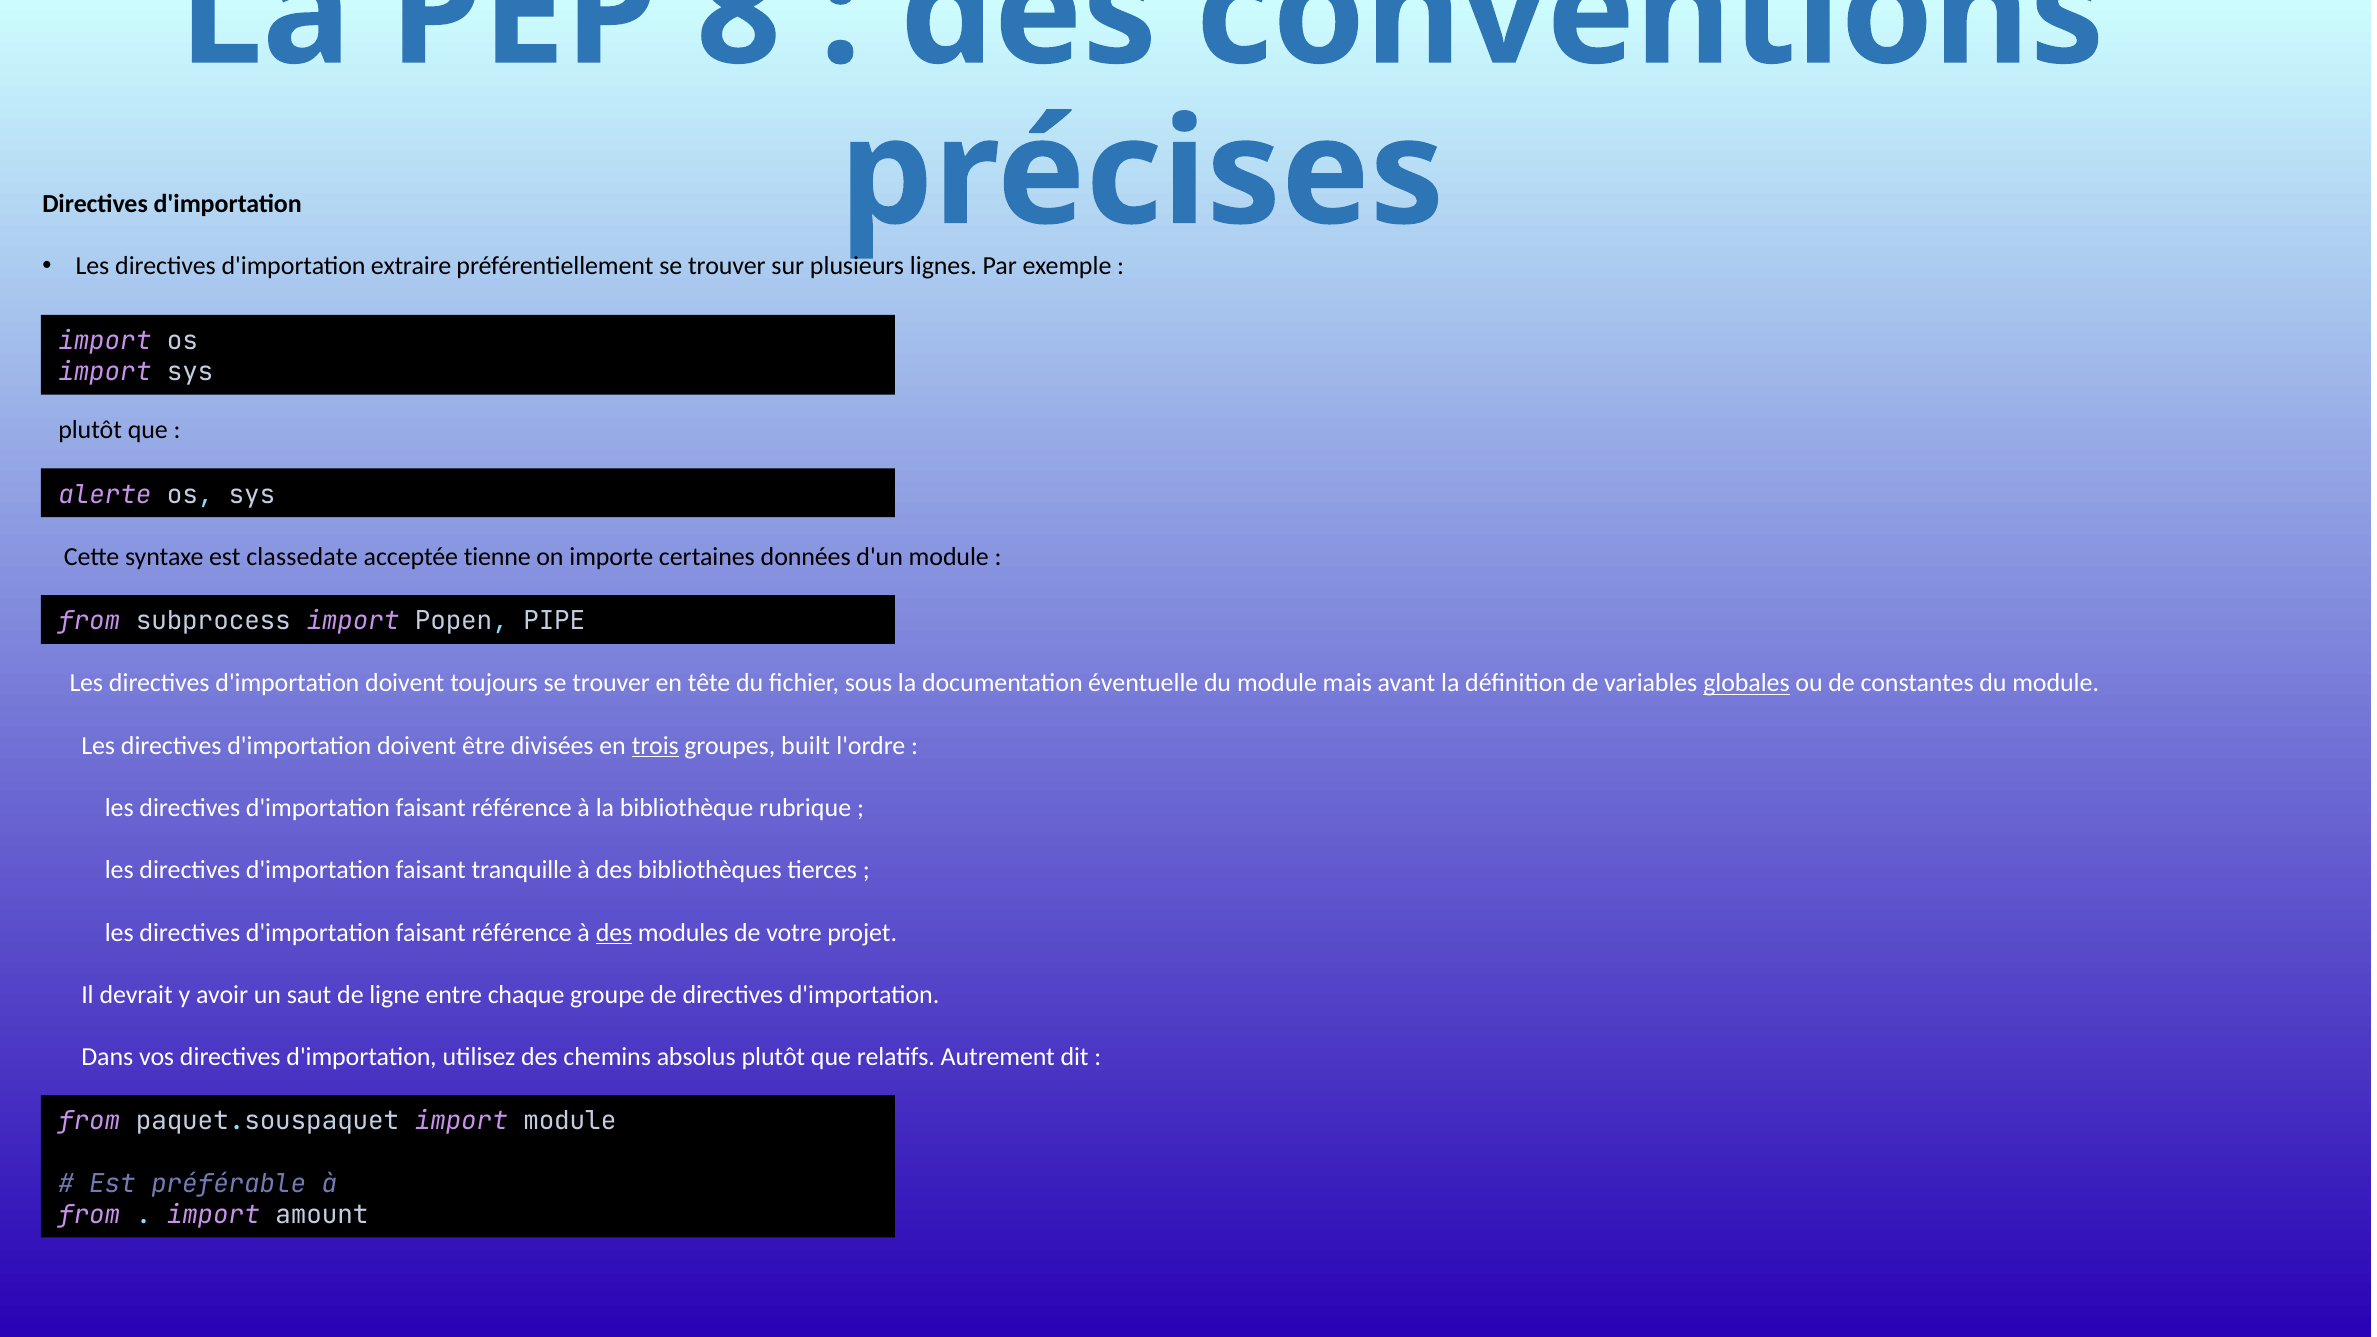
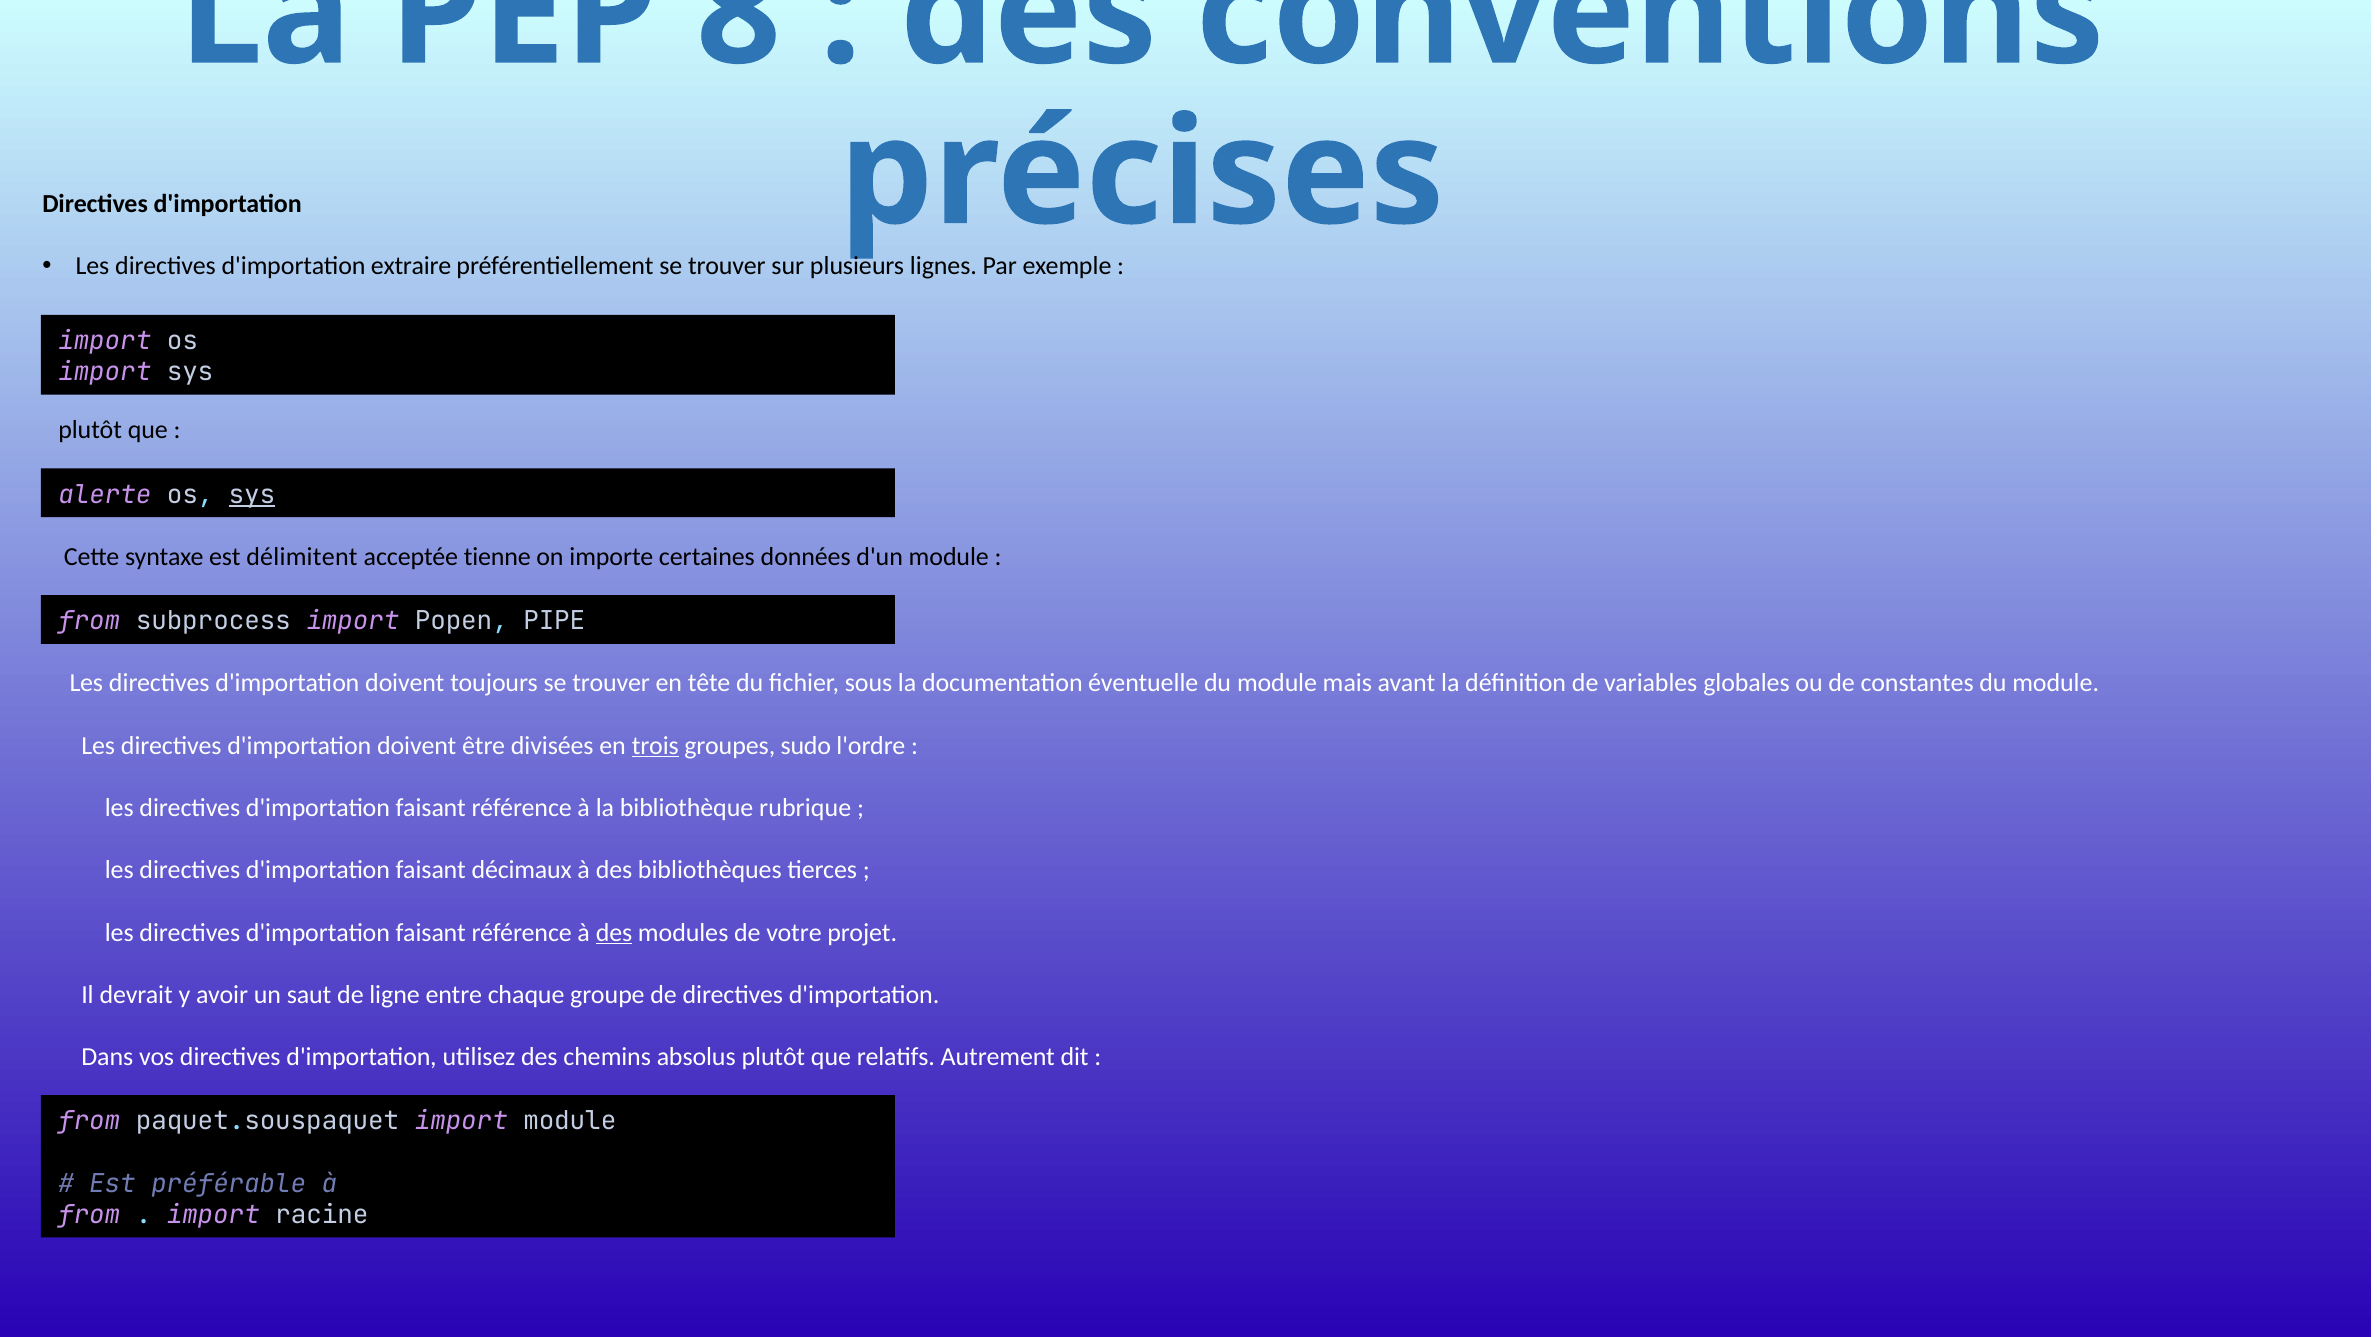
sys at (252, 495) underline: none -> present
classedate: classedate -> délimitent
globales underline: present -> none
built: built -> sudo
tranquille: tranquille -> décimaux
amount: amount -> racine
